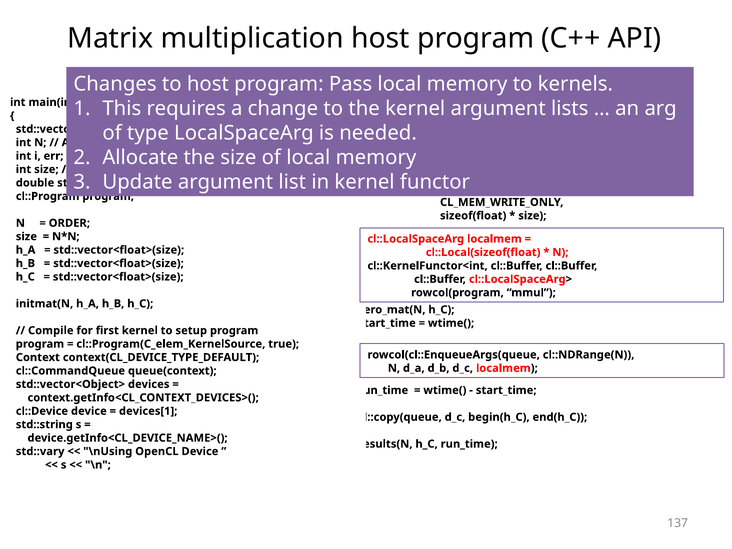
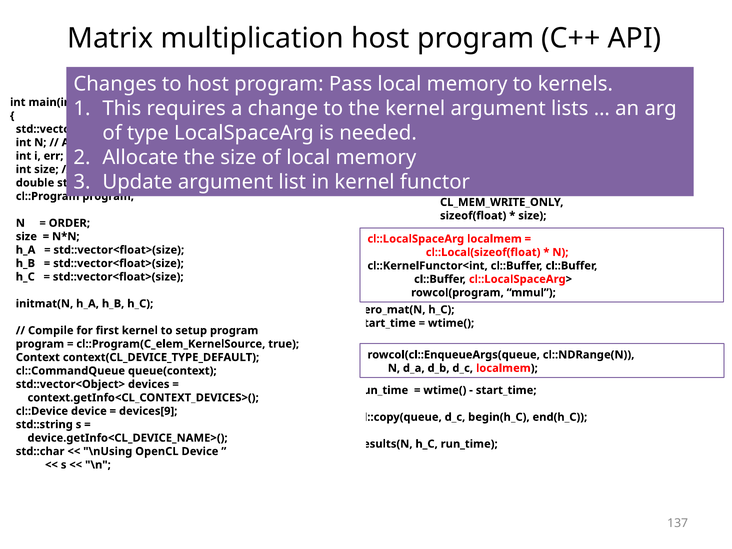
devices[1: devices[1 -> devices[9
std::vary: std::vary -> std::char
